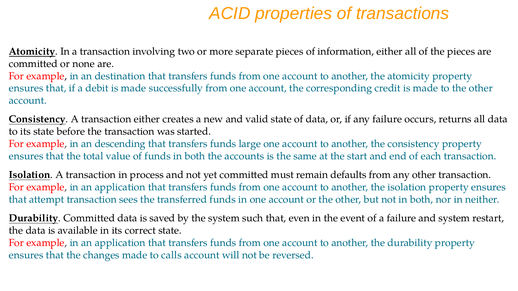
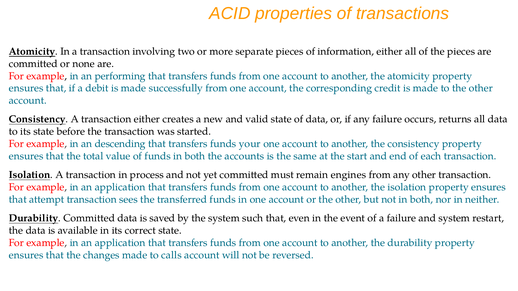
destination: destination -> performing
large: large -> your
defaults: defaults -> engines
